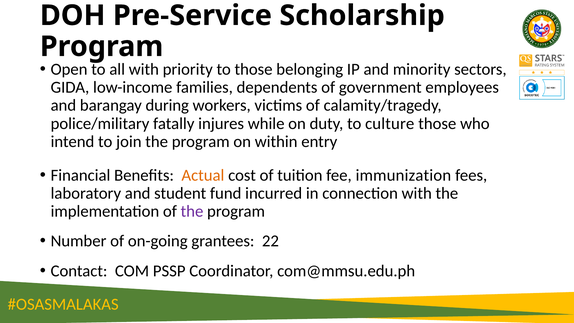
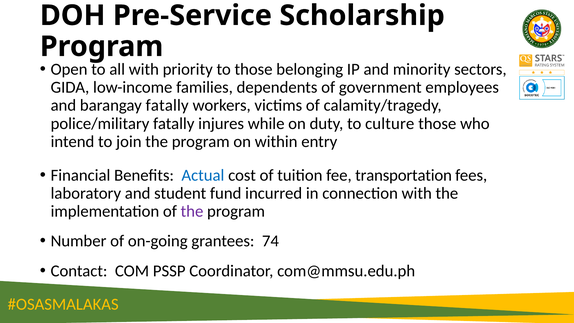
barangay during: during -> fatally
Actual colour: orange -> blue
immunization: immunization -> transportation
22: 22 -> 74
